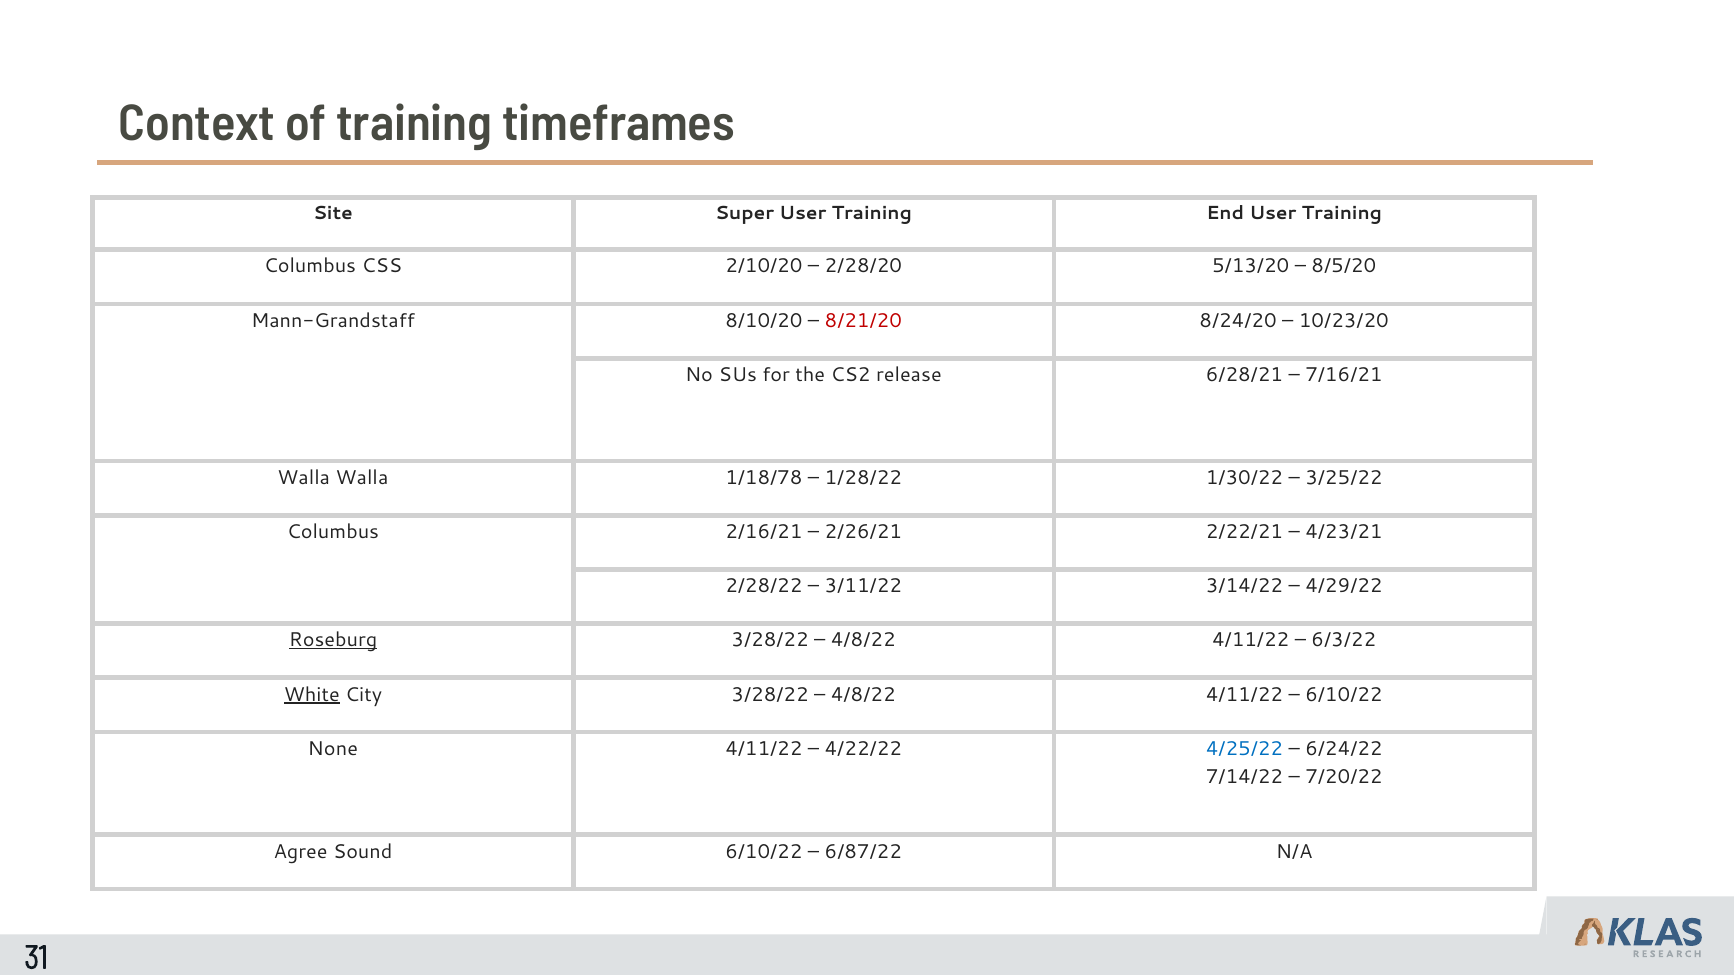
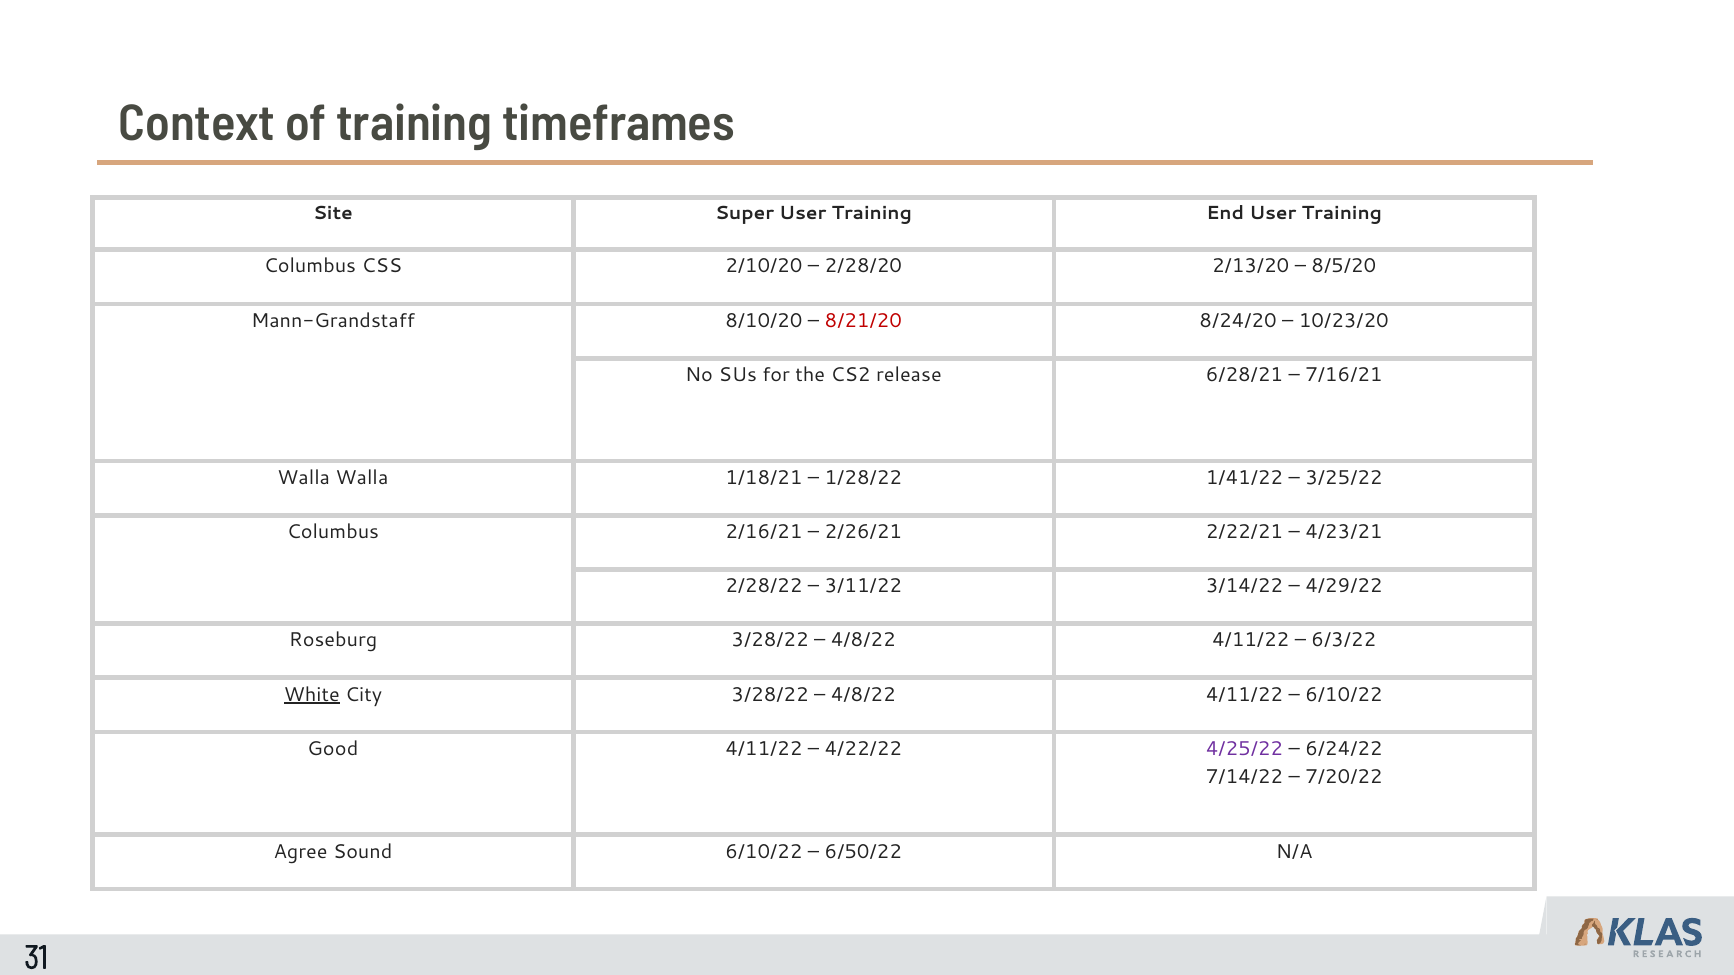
5/13/20: 5/13/20 -> 2/13/20
1/18/78: 1/18/78 -> 1/18/21
1/30/22: 1/30/22 -> 1/41/22
Roseburg underline: present -> none
None: None -> Good
4/25/22 colour: blue -> purple
6/87/22: 6/87/22 -> 6/50/22
